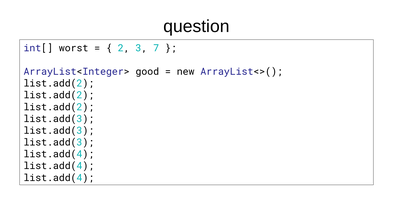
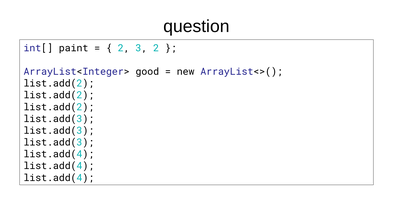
worst: worst -> paint
3 7: 7 -> 2
